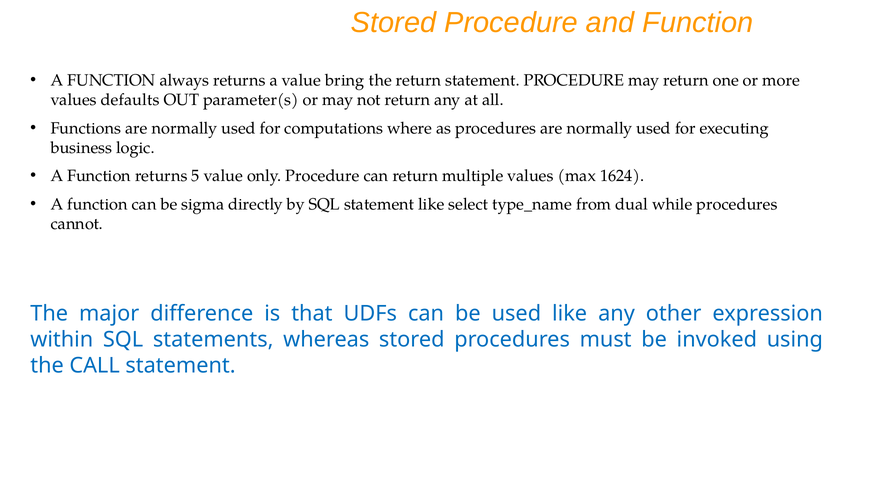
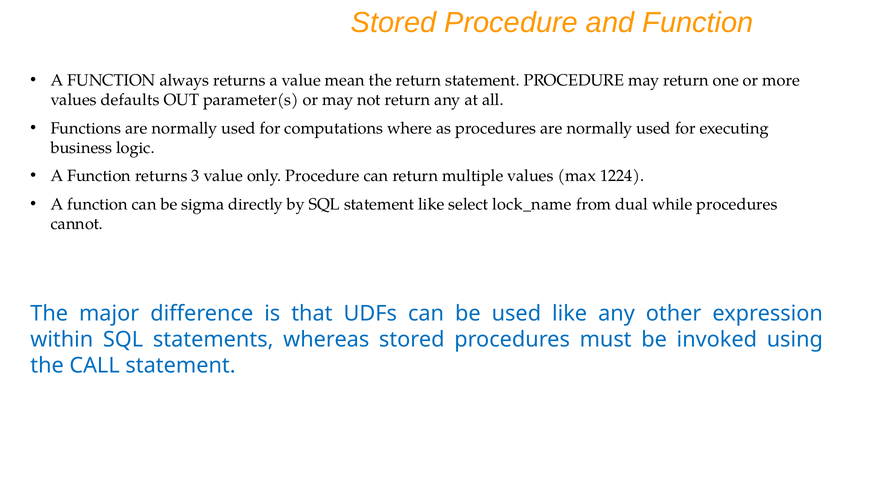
bring: bring -> mean
5: 5 -> 3
1624: 1624 -> 1224
type_name: type_name -> lock_name
